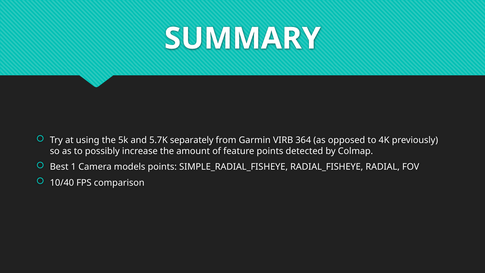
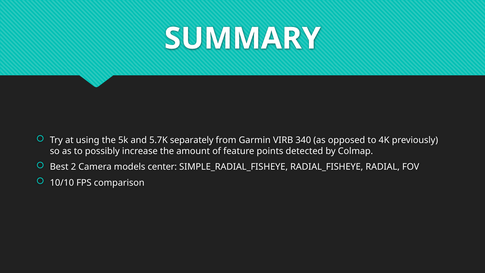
364: 364 -> 340
1: 1 -> 2
models points: points -> center
10/40: 10/40 -> 10/10
